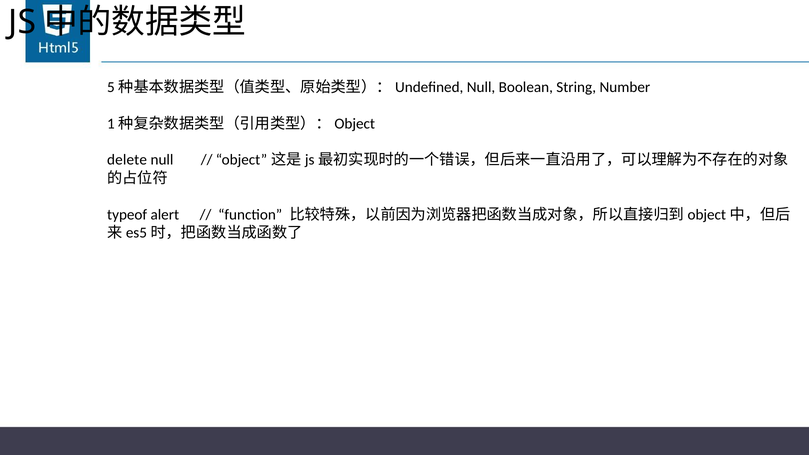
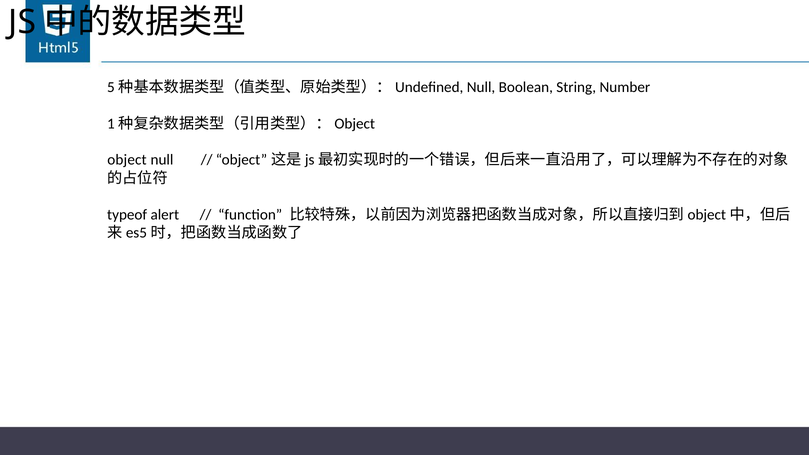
delete at (127, 160): delete -> object
